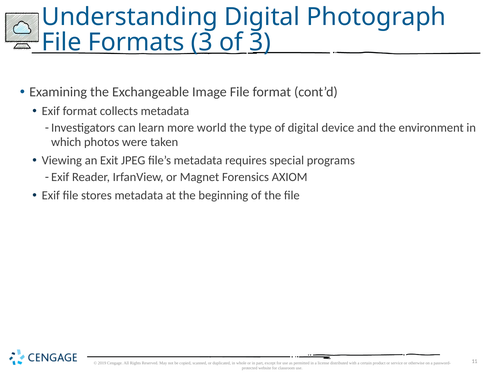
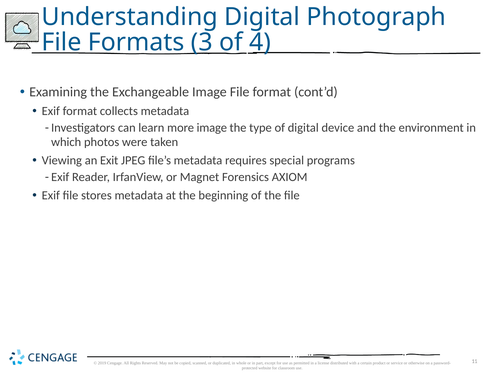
of 3: 3 -> 4
more world: world -> image
